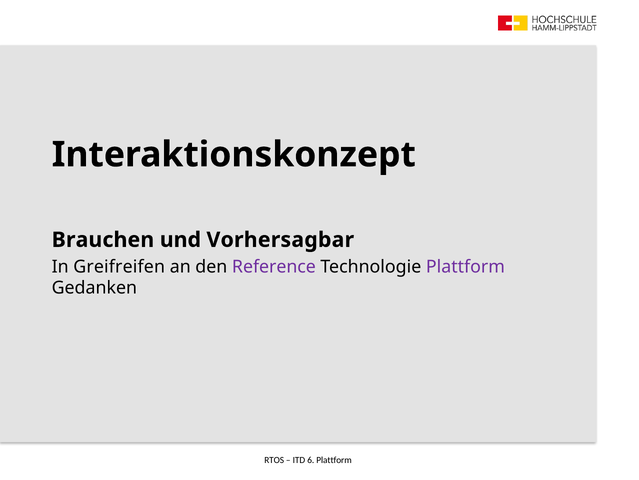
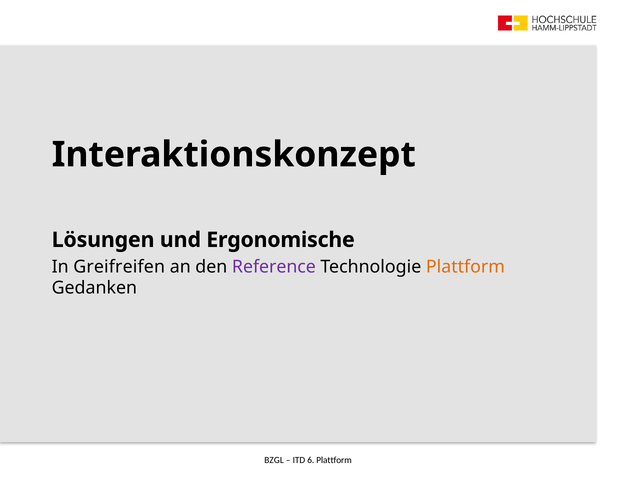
Brauchen: Brauchen -> Lösungen
Vorhersagbar: Vorhersagbar -> Ergonomische
Plattform at (465, 266) colour: purple -> orange
RTOS: RTOS -> BZGL
